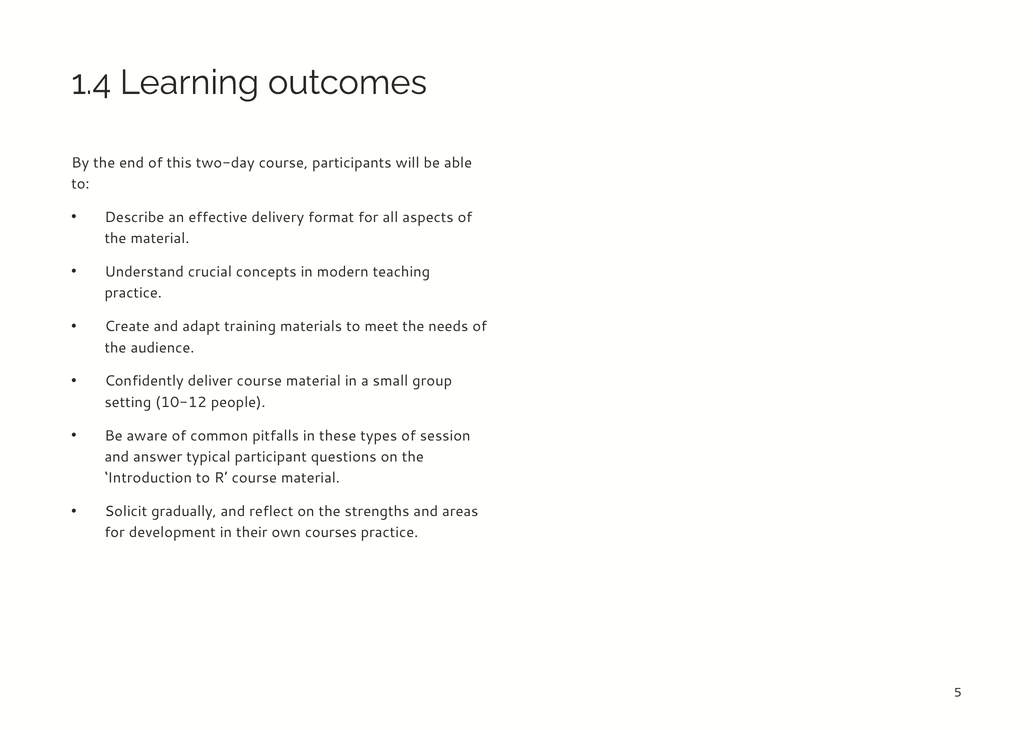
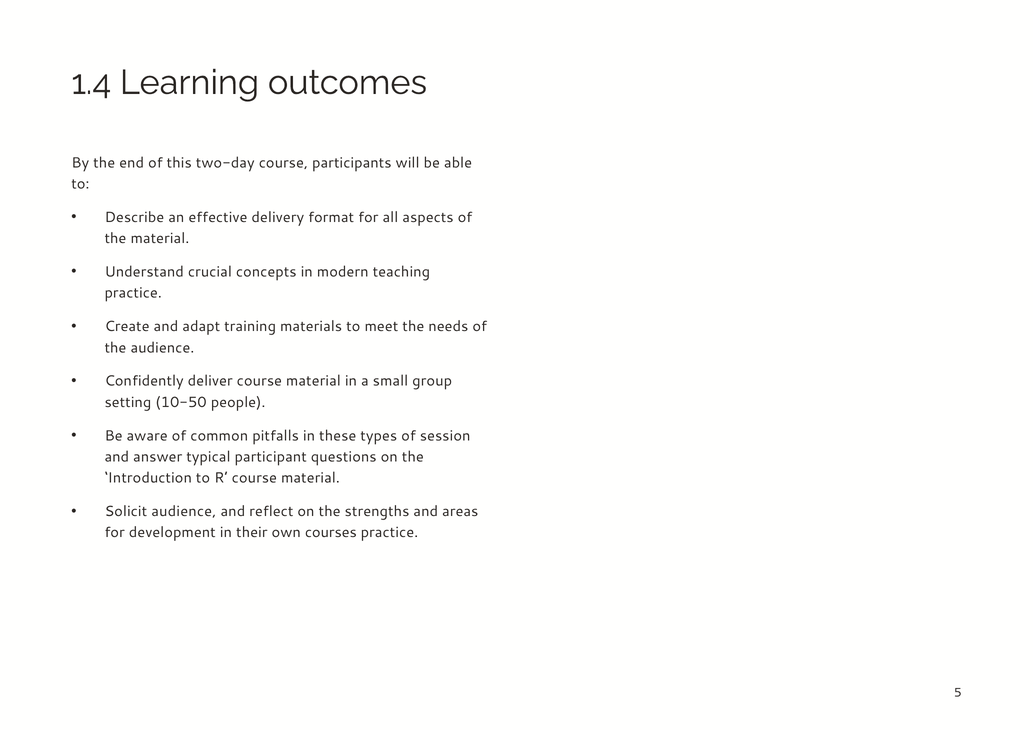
10-12: 10-12 -> 10-50
Solicit gradually: gradually -> audience
